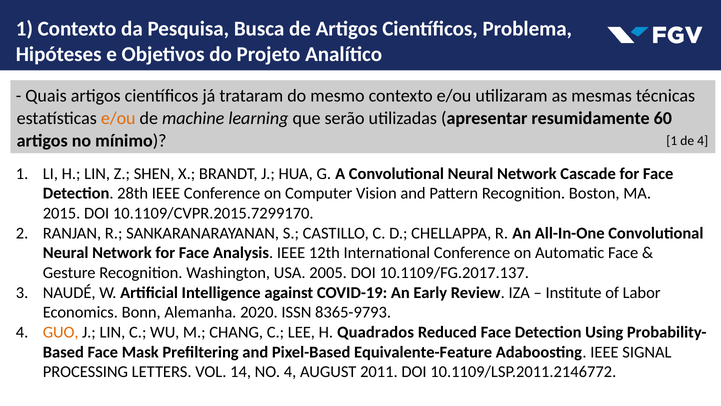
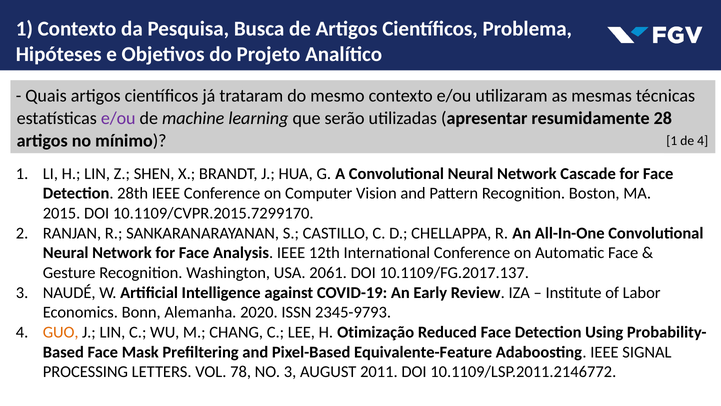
e/ou at (118, 118) colour: orange -> purple
60: 60 -> 28
2005: 2005 -> 2061
8365-9793: 8365-9793 -> 2345-9793
Quadrados: Quadrados -> Otimização
14: 14 -> 78
NO 4: 4 -> 3
